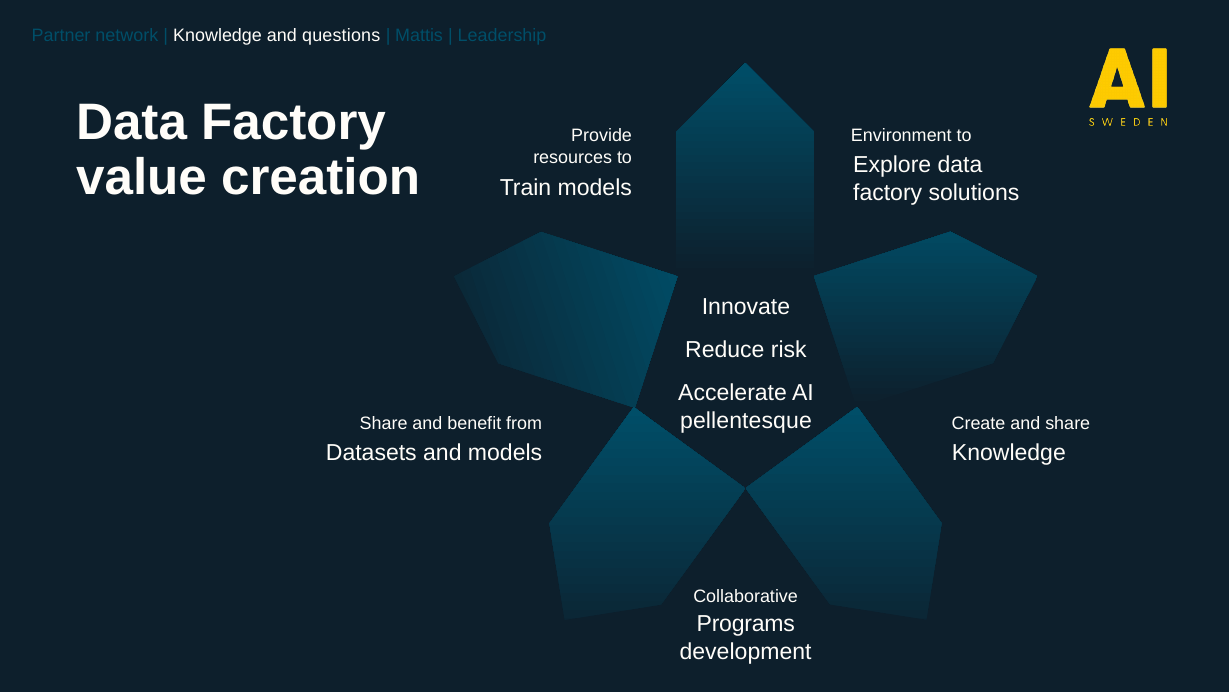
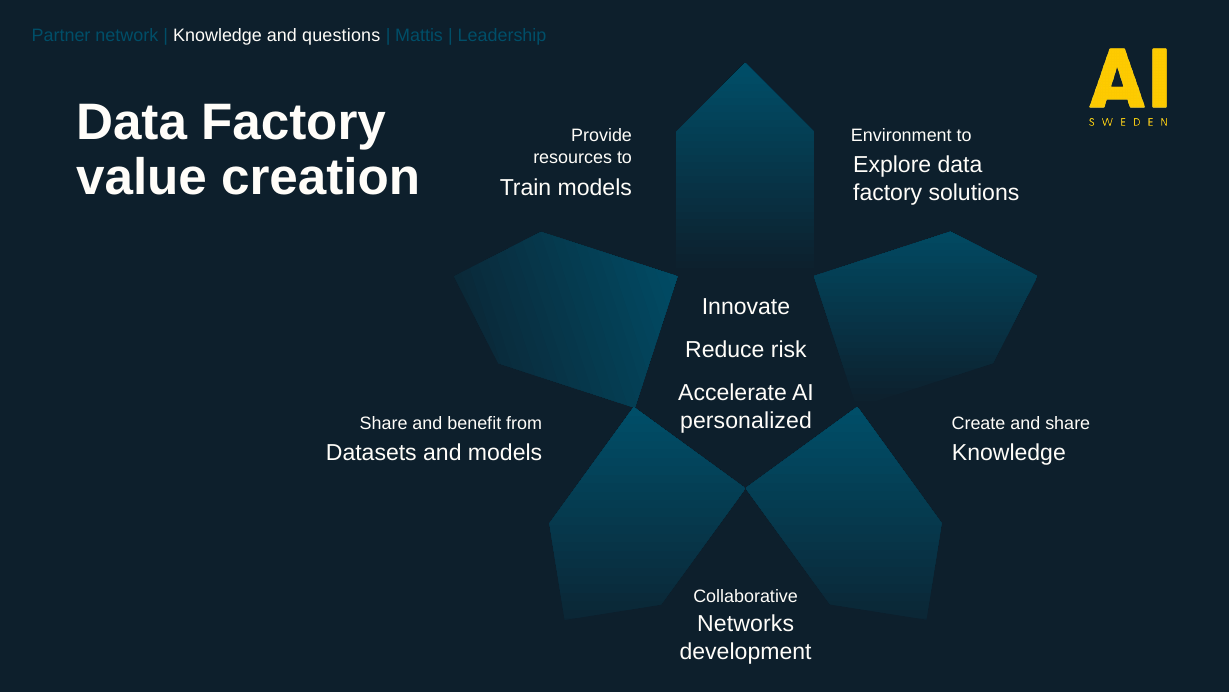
pellentesque: pellentesque -> personalized
Programs: Programs -> Networks
